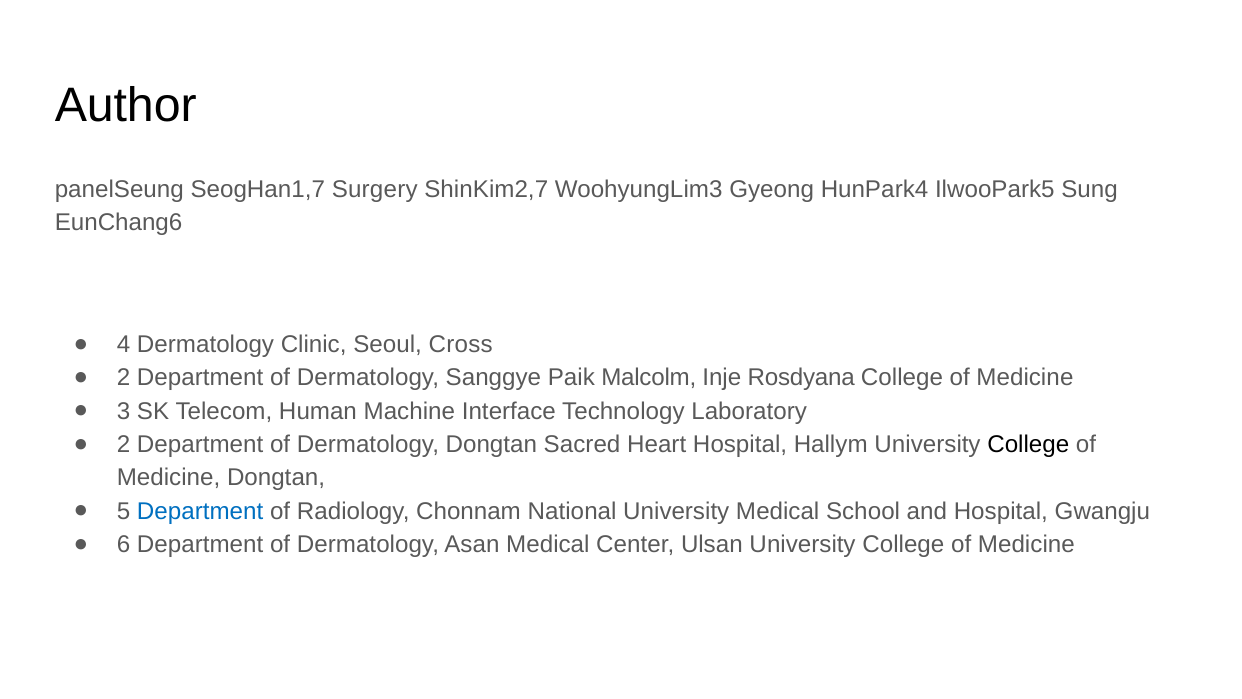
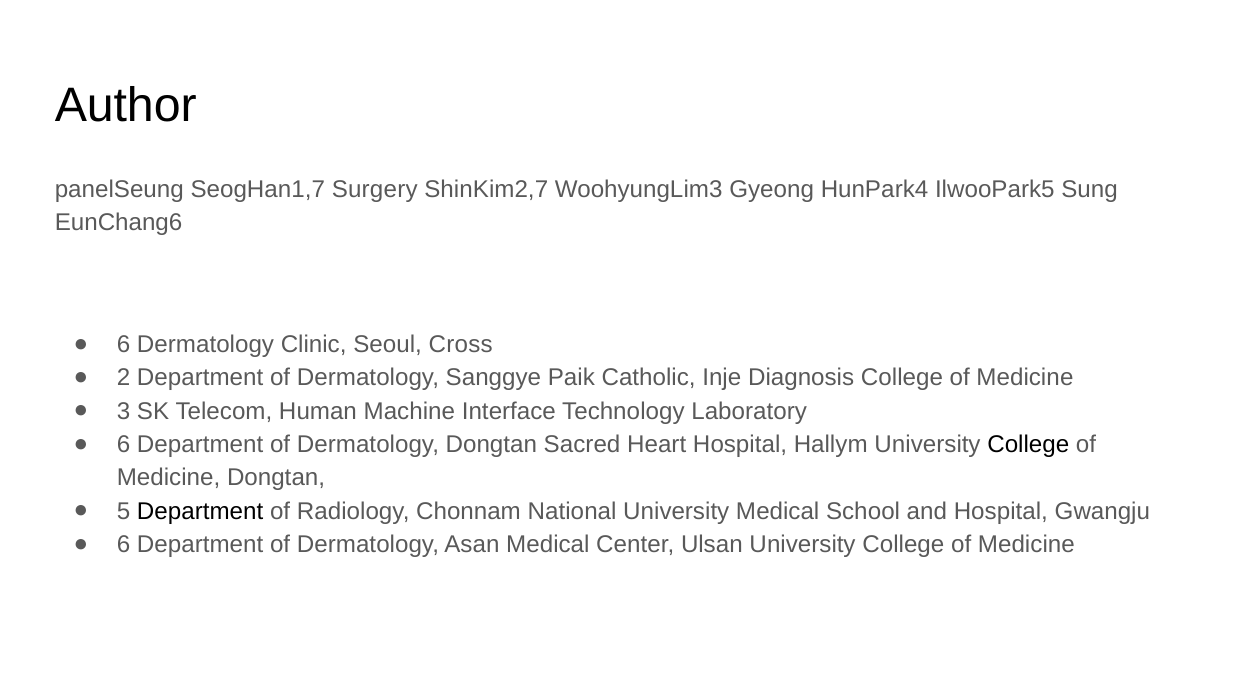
4 at (124, 344): 4 -> 6
Malcolm: Malcolm -> Catholic
Rosdyana: Rosdyana -> Diagnosis
2 at (124, 444): 2 -> 6
Department at (200, 511) colour: blue -> black
